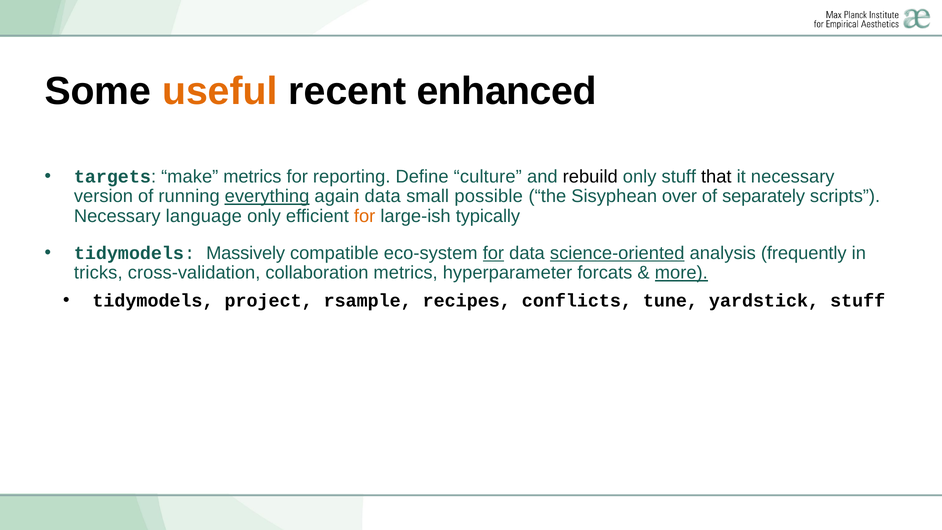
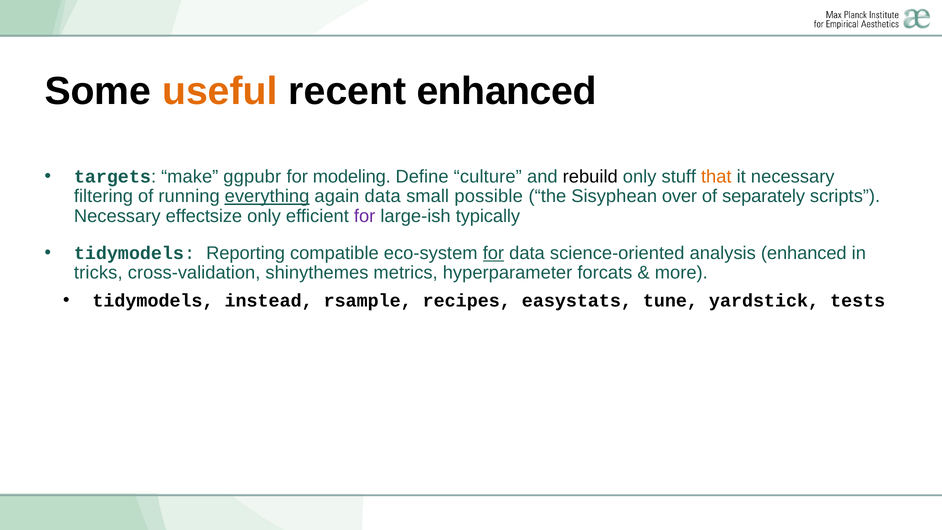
make metrics: metrics -> ggpubr
reporting: reporting -> modeling
that colour: black -> orange
version: version -> filtering
language: language -> effectsize
for at (365, 216) colour: orange -> purple
Massively: Massively -> Reporting
science-oriented underline: present -> none
analysis frequently: frequently -> enhanced
collaboration: collaboration -> shinythemes
more underline: present -> none
project: project -> instead
conflicts: conflicts -> easystats
yardstick stuff: stuff -> tests
